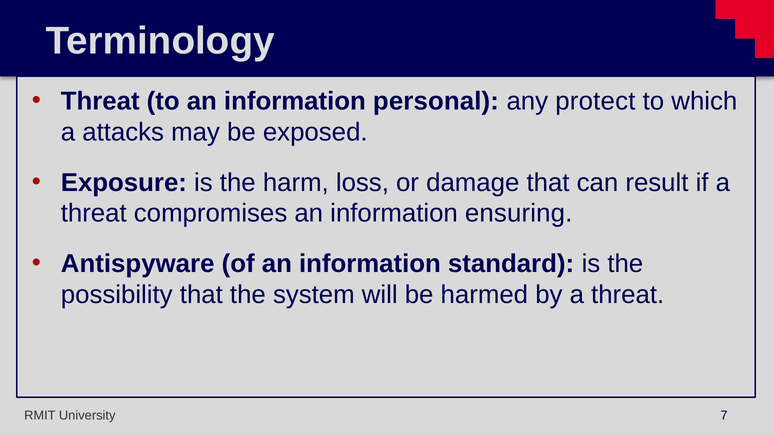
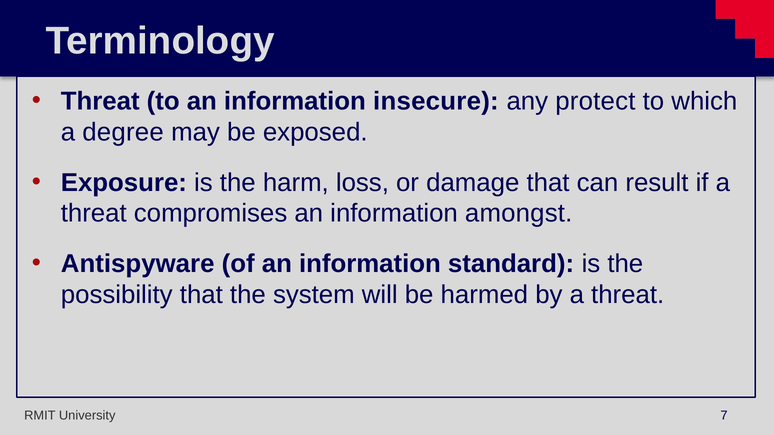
personal: personal -> insecure
attacks: attacks -> degree
ensuring: ensuring -> amongst
